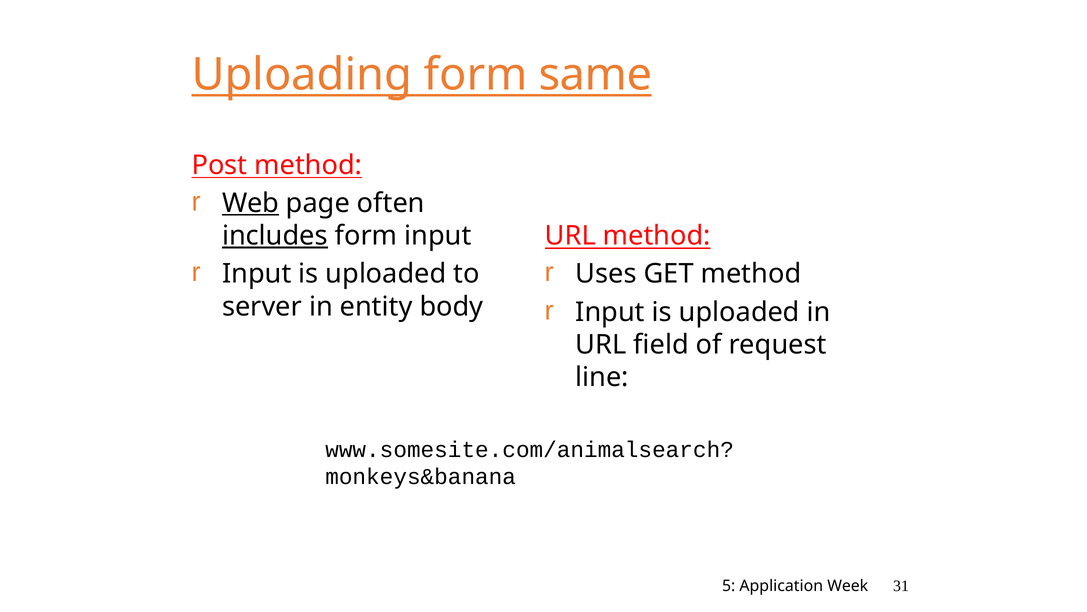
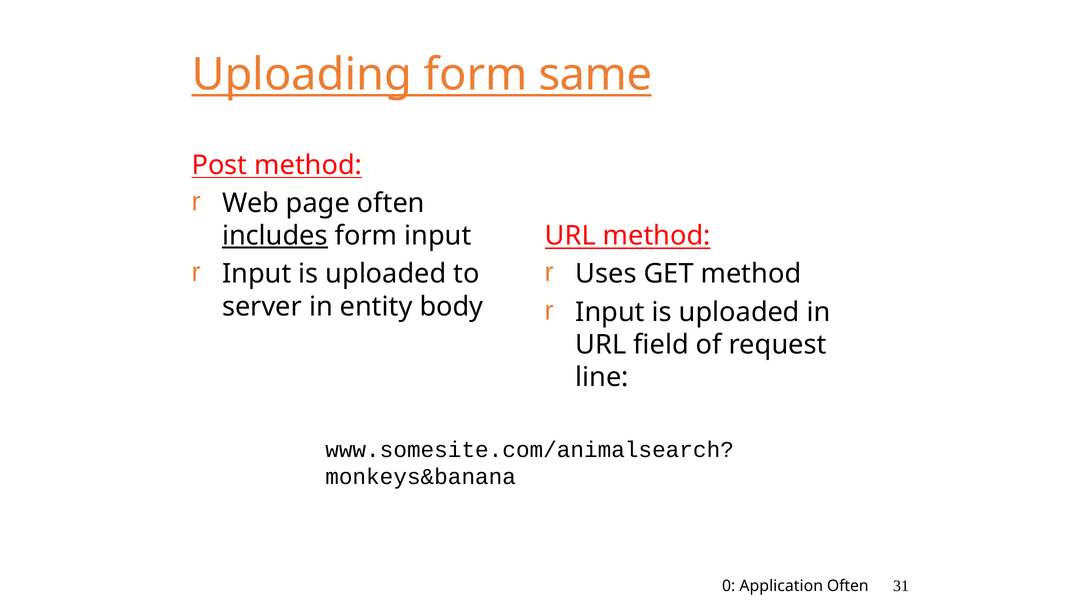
Web underline: present -> none
5: 5 -> 0
Application Week: Week -> Often
